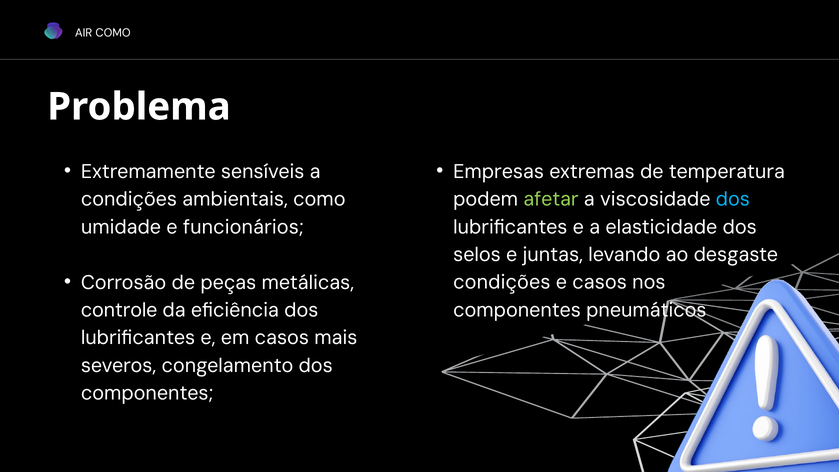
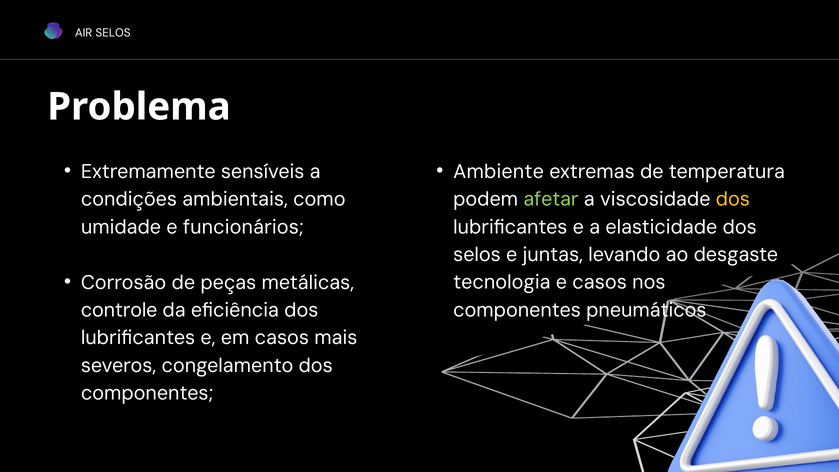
AIR COMO: COMO -> SELOS
Empresas: Empresas -> Ambiente
dos at (733, 199) colour: light blue -> yellow
condições at (502, 282): condições -> tecnologia
